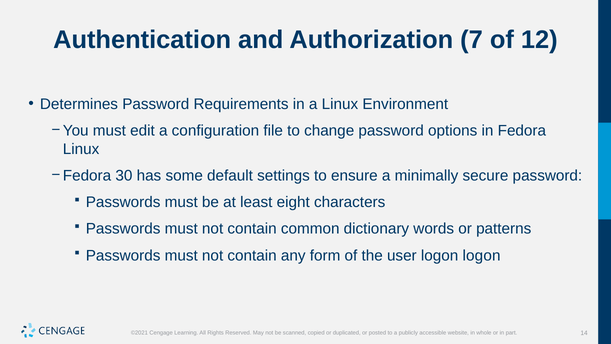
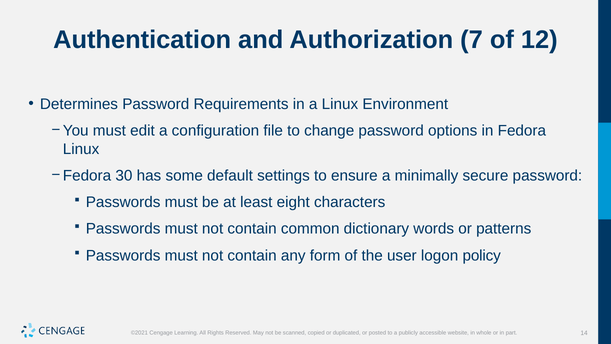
logon logon: logon -> policy
